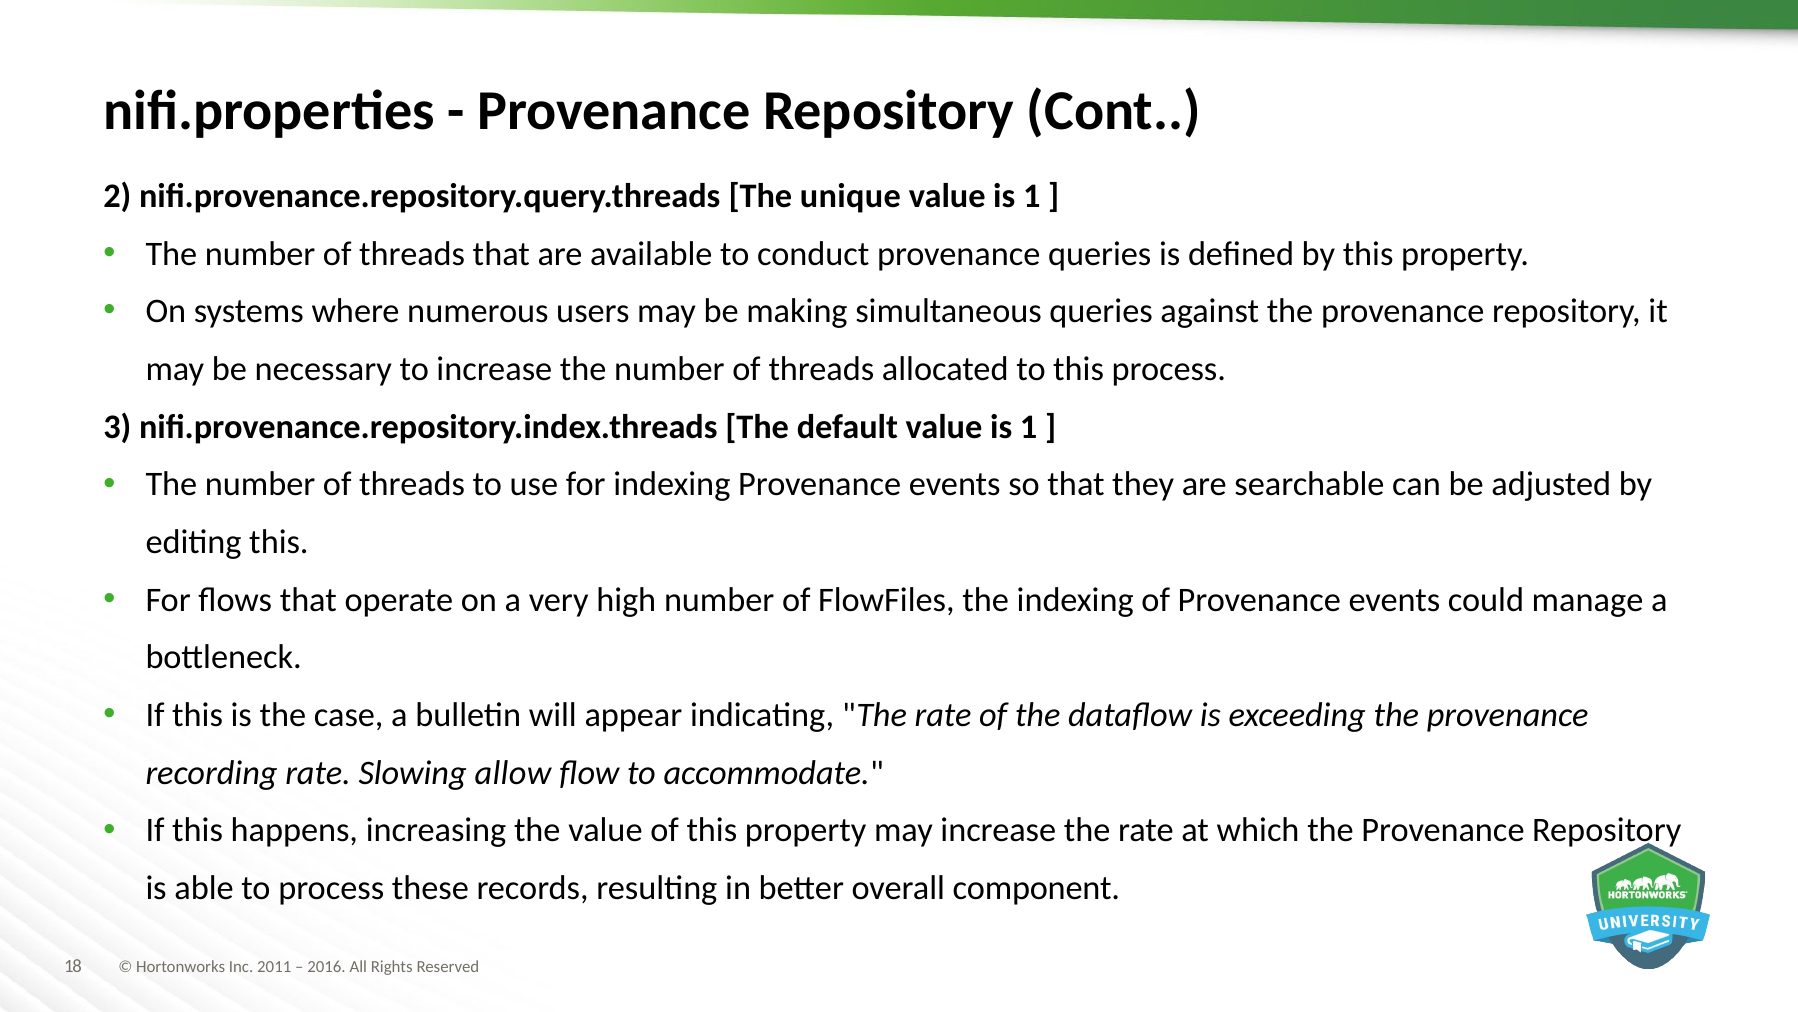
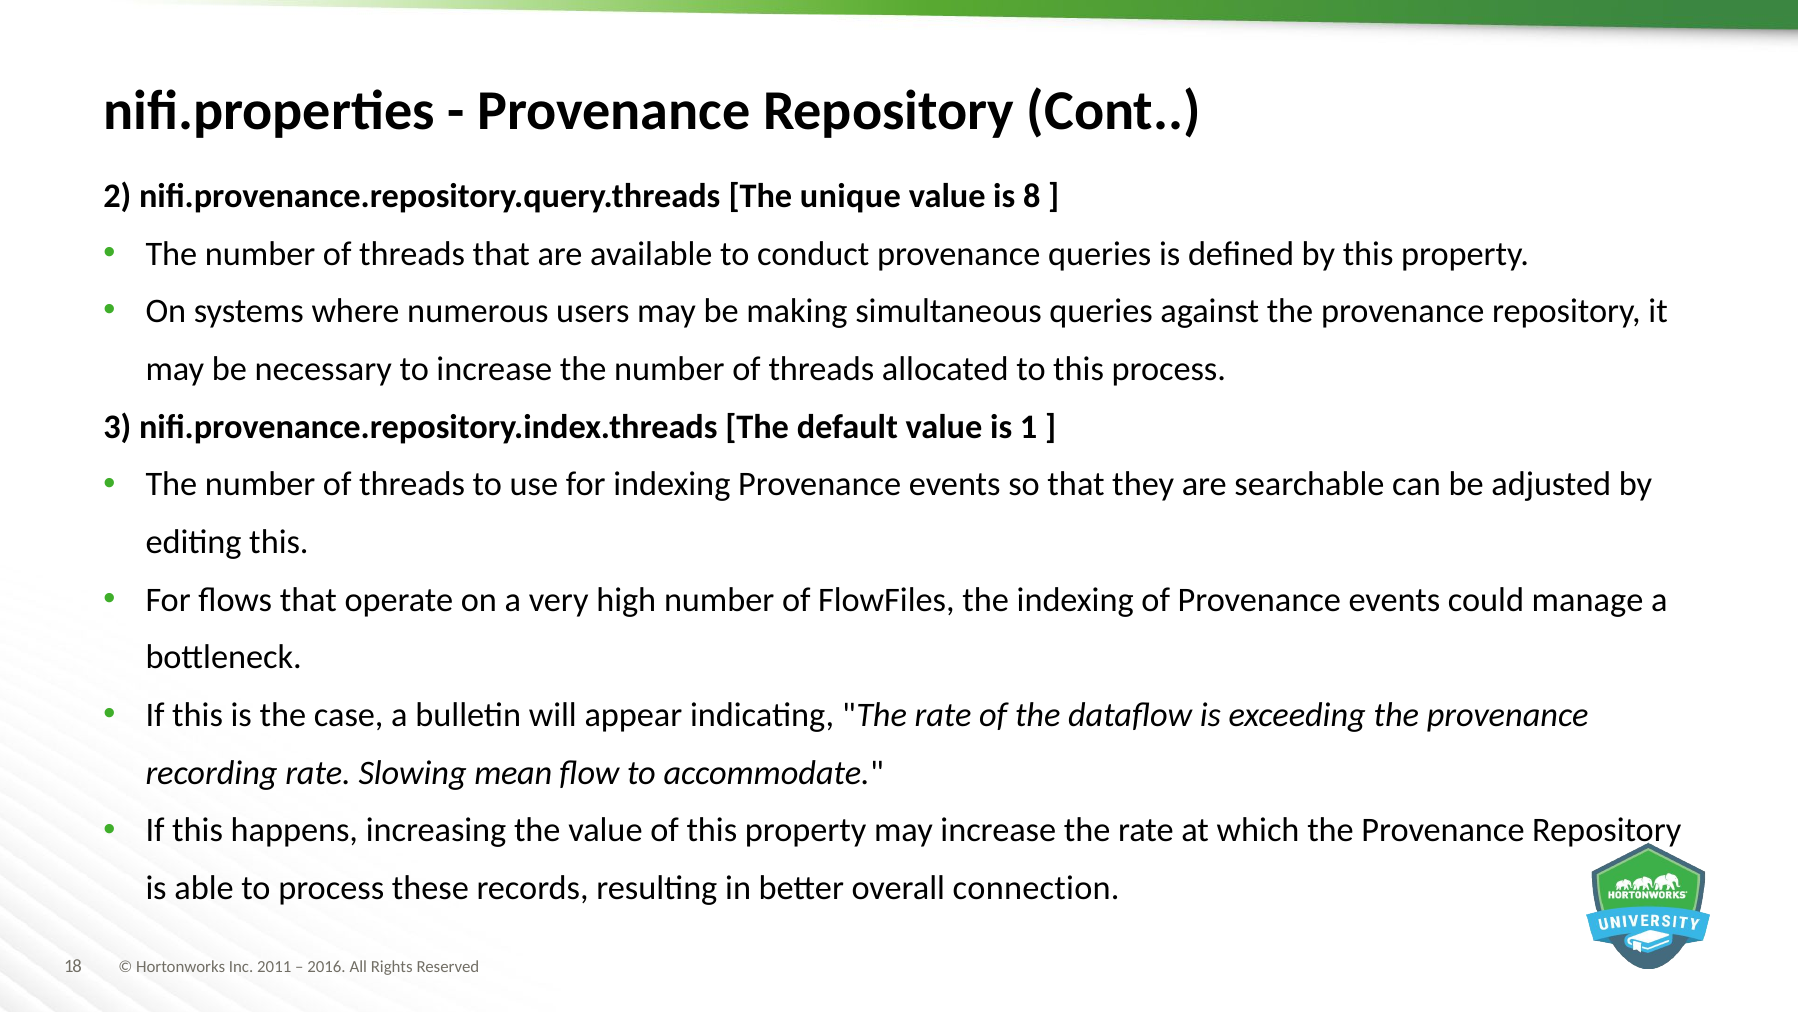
1 at (1032, 196): 1 -> 8
allow: allow -> mean
component: component -> connection
